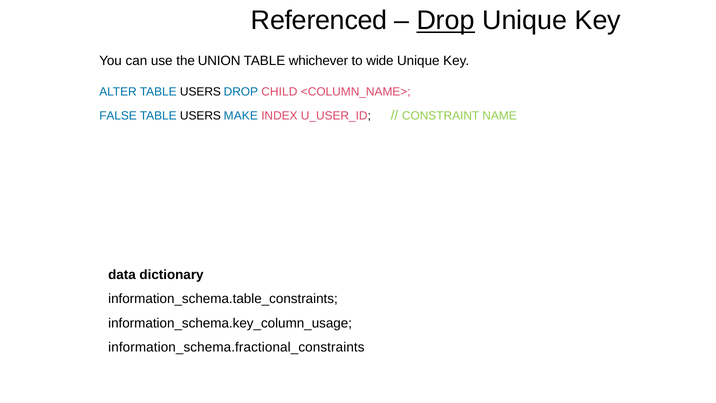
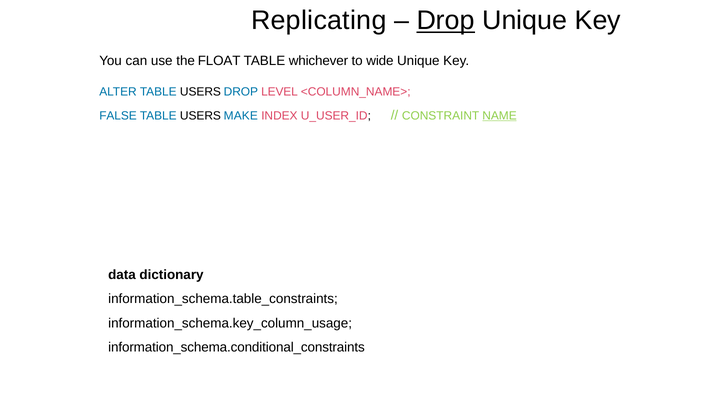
Referenced: Referenced -> Replicating
UNION: UNION -> FLOAT
CHILD: CHILD -> LEVEL
NAME underline: none -> present
information_schema.fractional_constraints: information_schema.fractional_constraints -> information_schema.conditional_constraints
